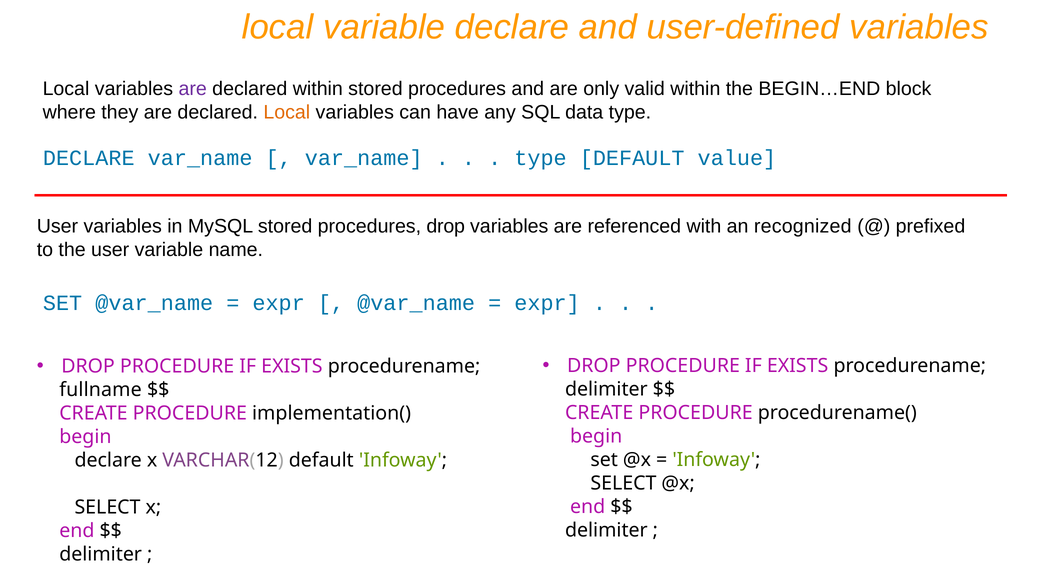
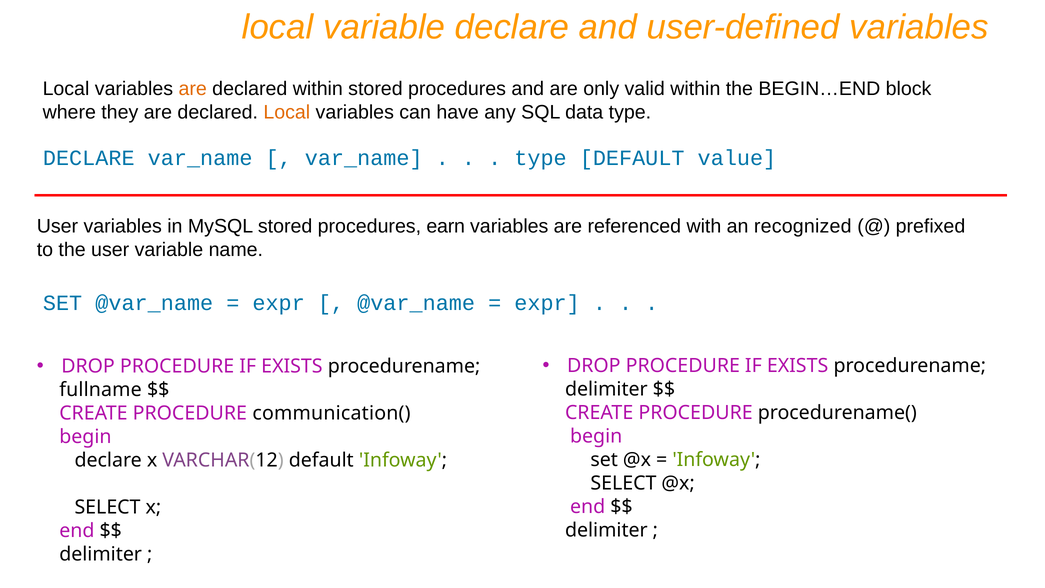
are at (193, 89) colour: purple -> orange
procedures drop: drop -> earn
implementation(: implementation( -> communication(
